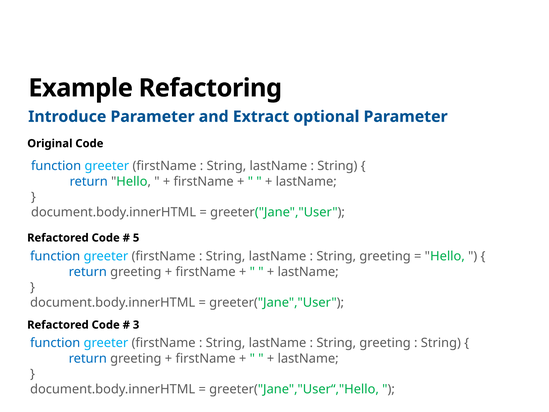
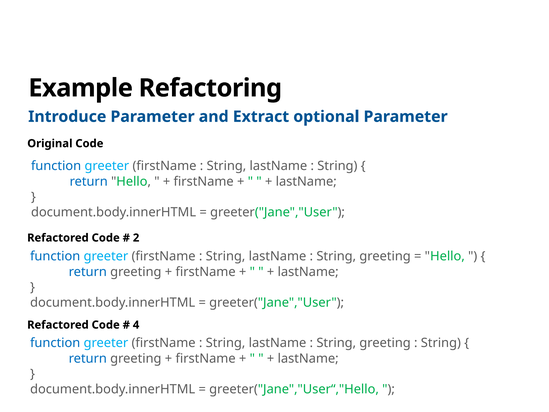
5: 5 -> 2
3: 3 -> 4
